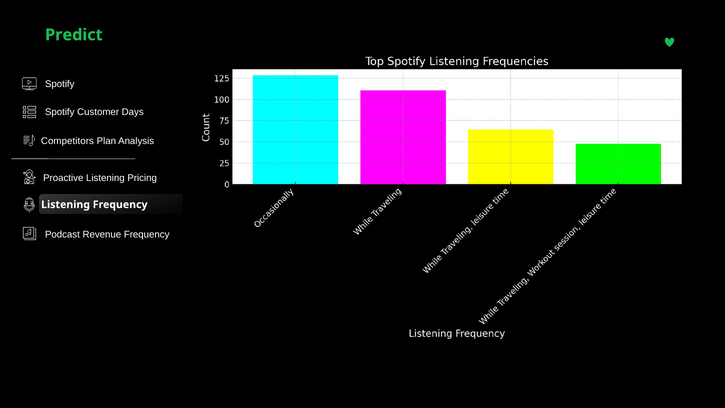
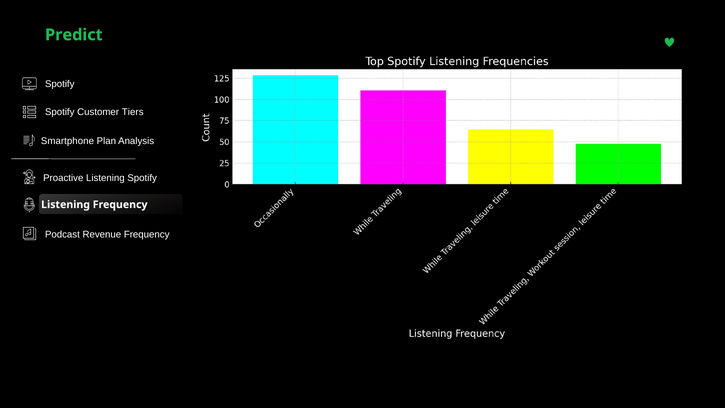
Days: Days -> Tiers
Competitors: Competitors -> Smartphone
Listening Pricing: Pricing -> Spotify
